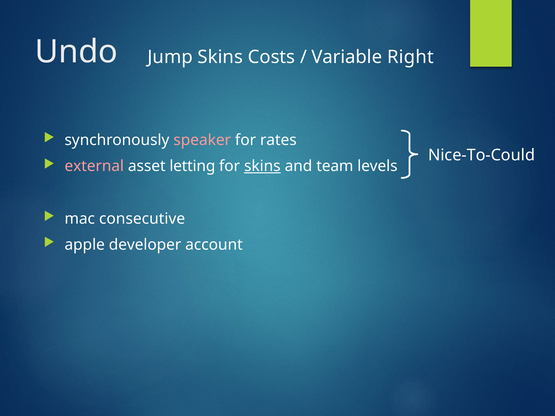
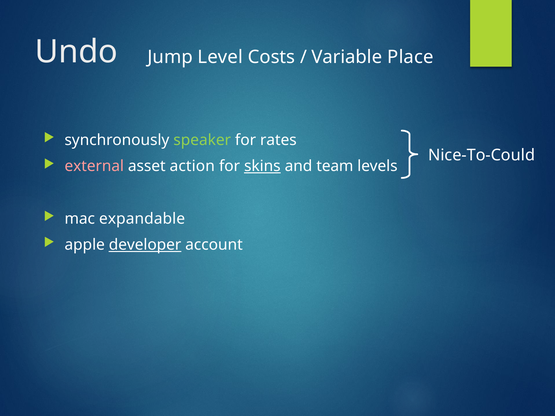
Jump Skins: Skins -> Level
Right: Right -> Place
speaker colour: pink -> light green
letting: letting -> action
consecutive: consecutive -> expandable
developer underline: none -> present
